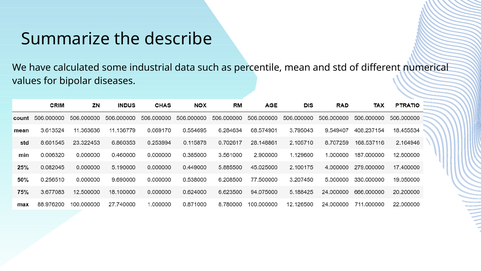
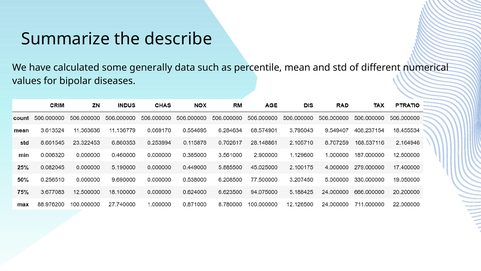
industrial: industrial -> generally
